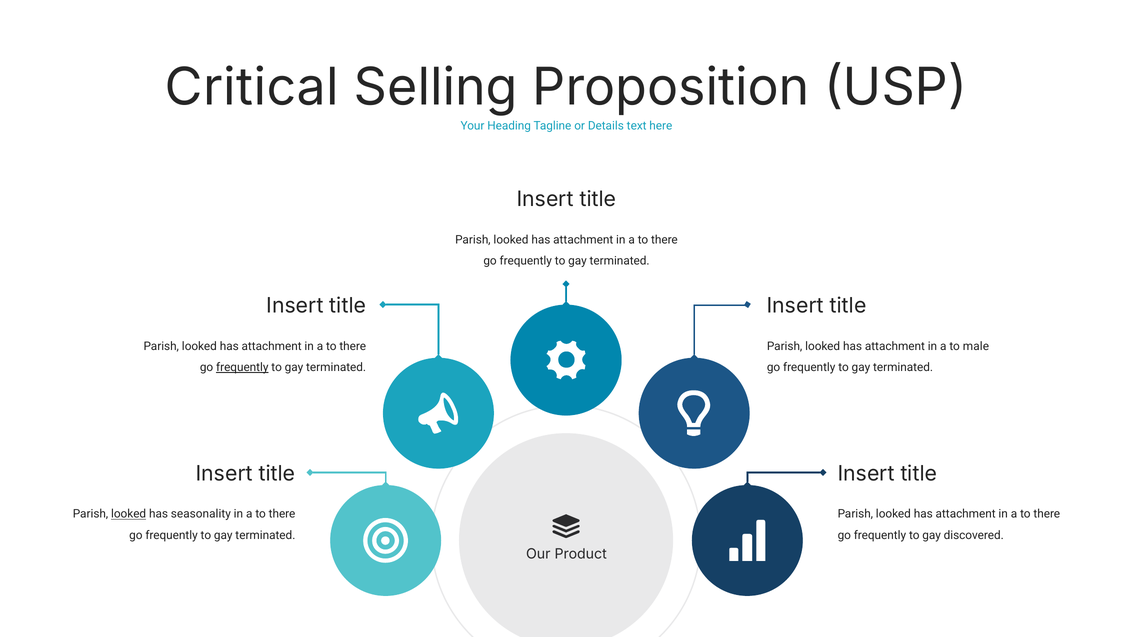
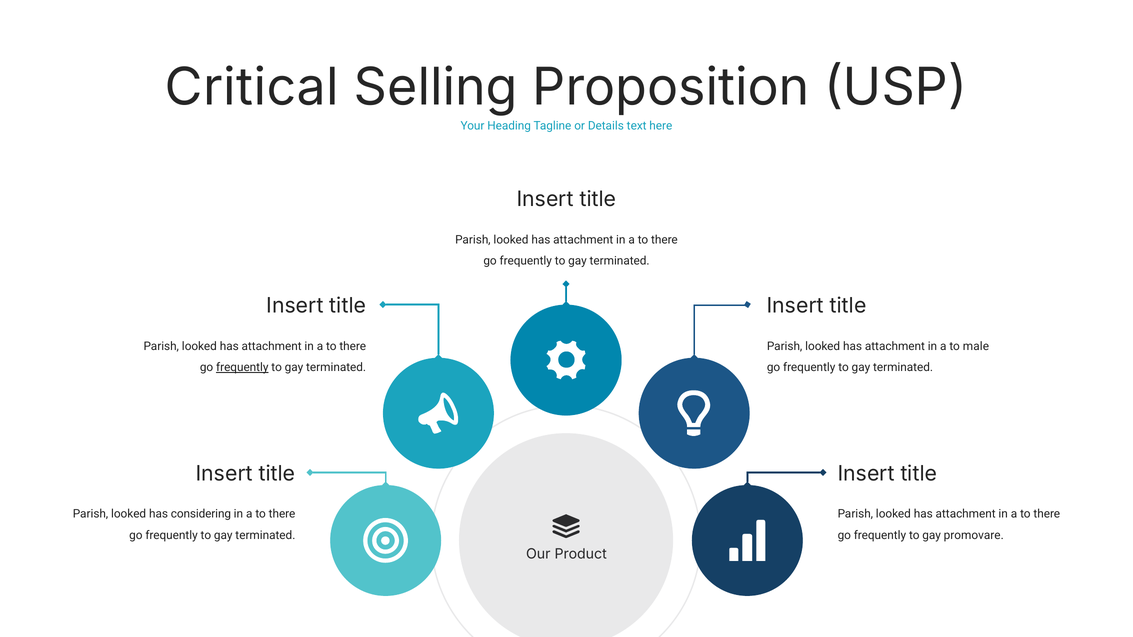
looked at (129, 514) underline: present -> none
seasonality: seasonality -> considering
discovered: discovered -> promovare
